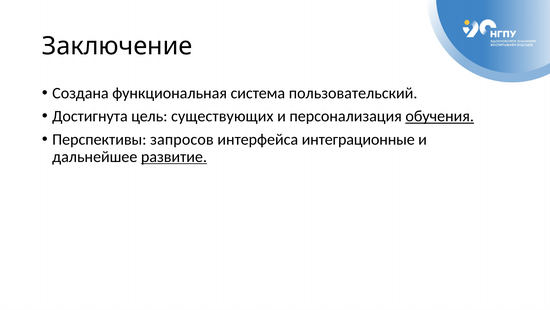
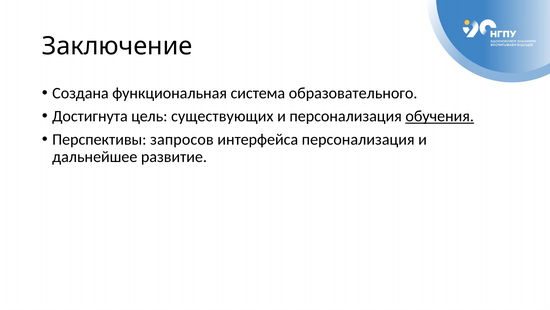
пользовательский: пользовательский -> образовательного
интерфейса интеграционные: интеграционные -> персонализация
развитие underline: present -> none
